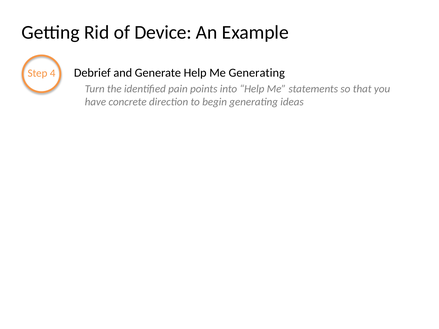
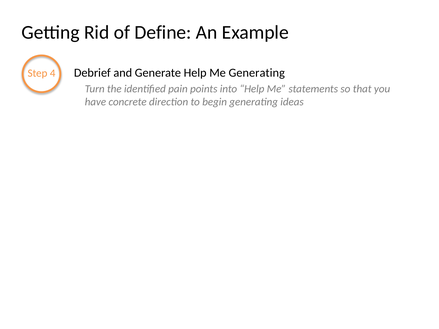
Device: Device -> Define
